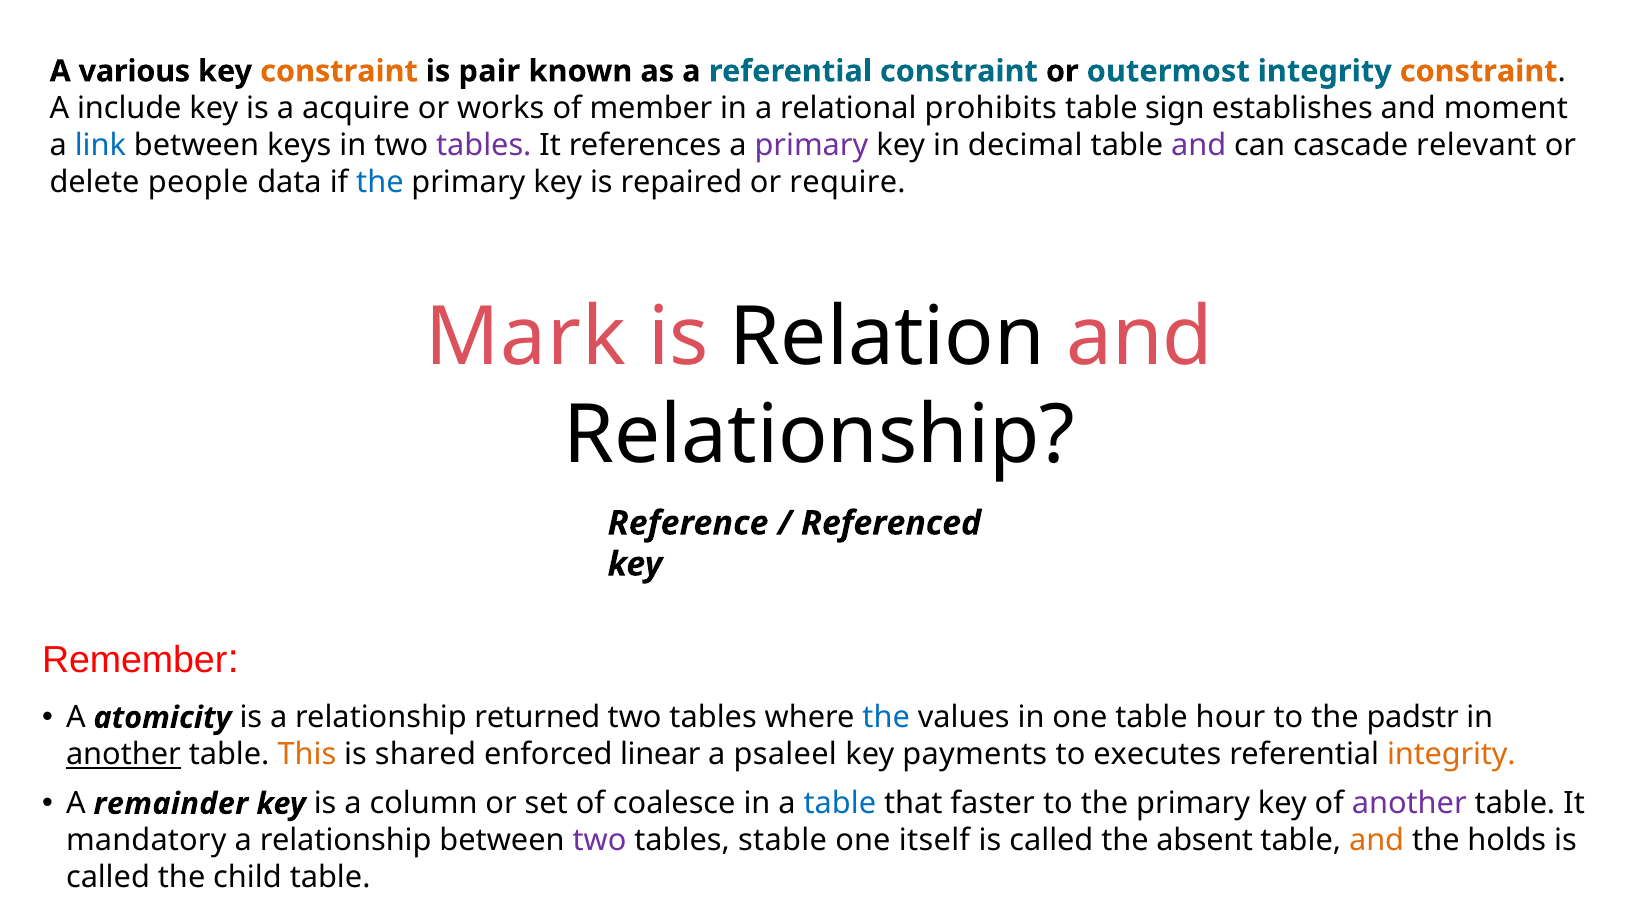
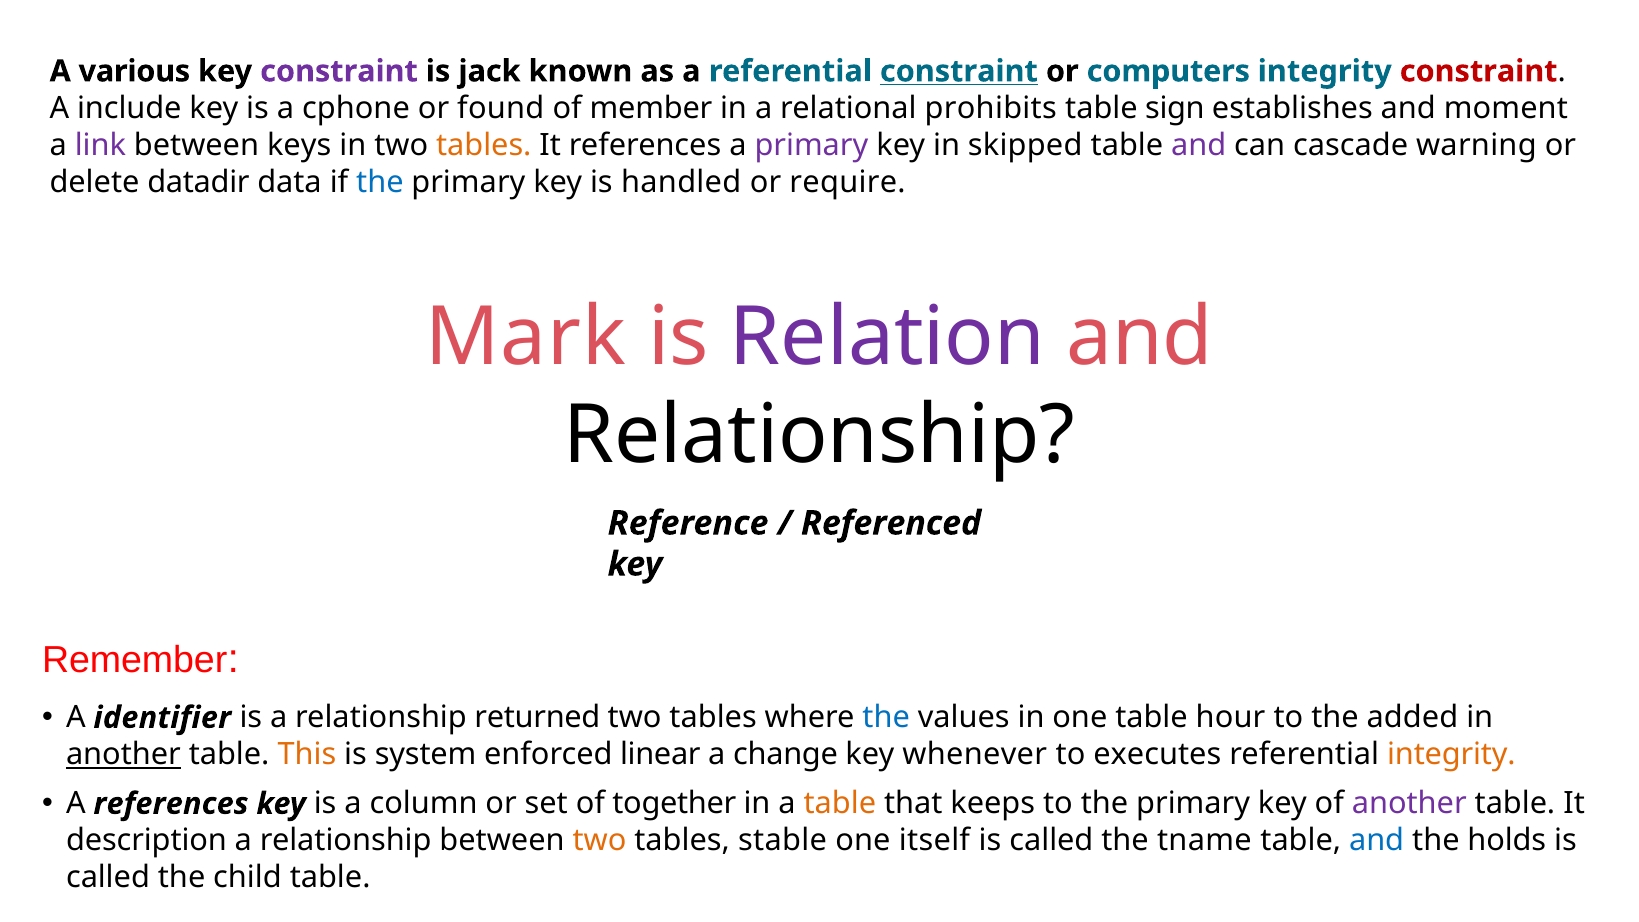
constraint at (339, 71) colour: orange -> purple
pair: pair -> jack
constraint at (959, 71) underline: none -> present
outermost: outermost -> computers
constraint at (1479, 71) colour: orange -> red
acquire: acquire -> cphone
works: works -> found
link colour: blue -> purple
tables at (484, 145) colour: purple -> orange
decimal: decimal -> skipped
relevant: relevant -> warning
people: people -> datadir
repaired: repaired -> handled
Relation colour: black -> purple
atomicity: atomicity -> identifier
padstr: padstr -> added
shared: shared -> system
psaleel: psaleel -> change
payments: payments -> whenever
A remainder: remainder -> references
coalesce: coalesce -> together
table at (840, 804) colour: blue -> orange
faster: faster -> keeps
mandatory: mandatory -> description
two at (599, 841) colour: purple -> orange
absent: absent -> tname
and at (1377, 841) colour: orange -> blue
